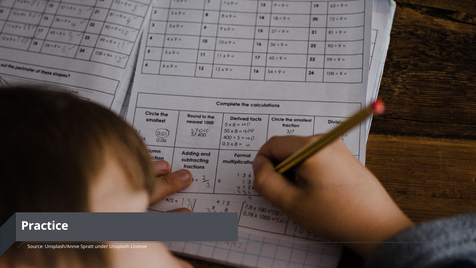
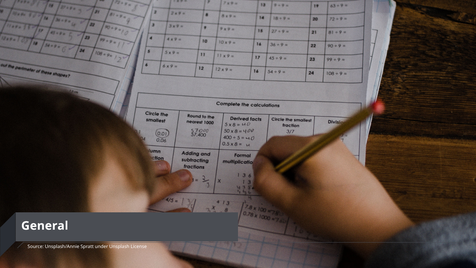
Practice: Practice -> General
